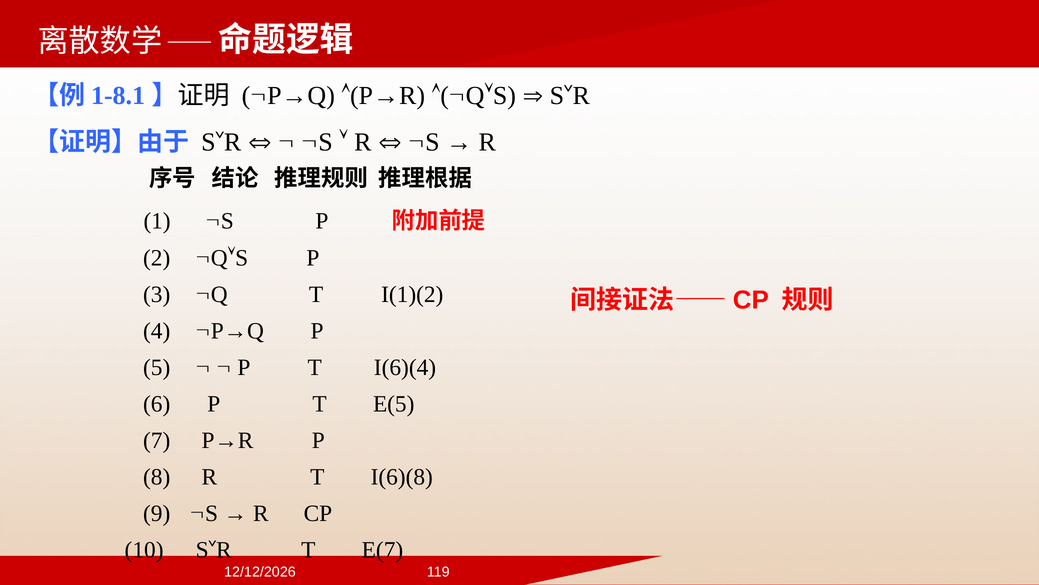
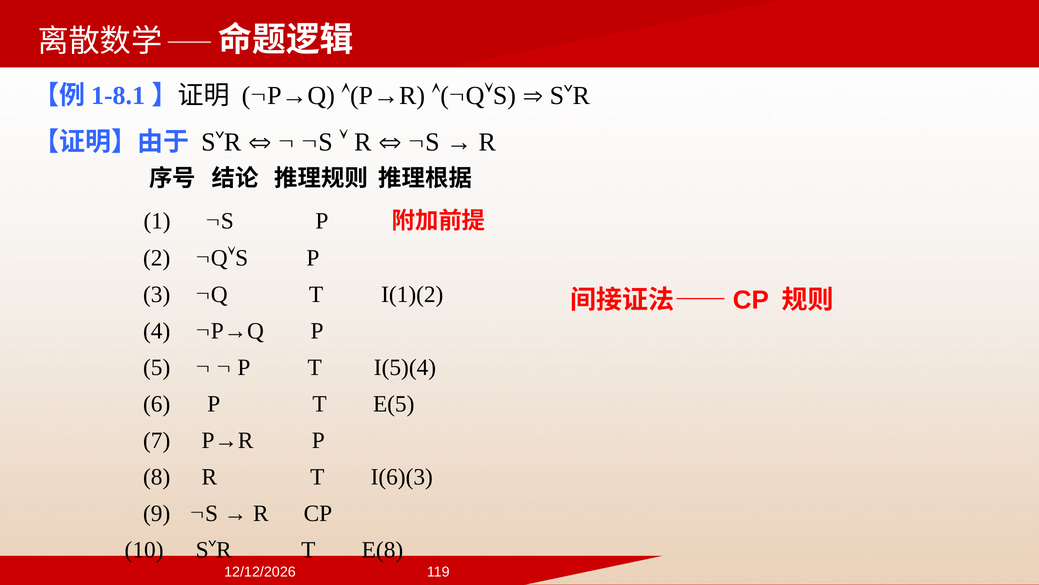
I(6)(4: I(6)(4 -> I(5)(4
I(6)(8: I(6)(8 -> I(6)(3
E(7: E(7 -> E(8
